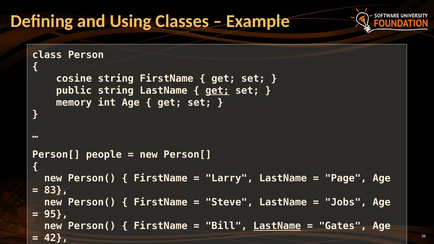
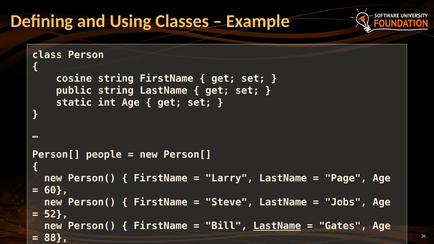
get at (217, 91) underline: present -> none
memory: memory -> static
83: 83 -> 60
95: 95 -> 52
42: 42 -> 88
